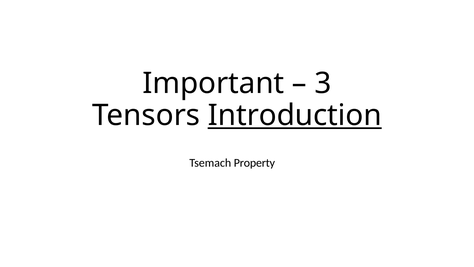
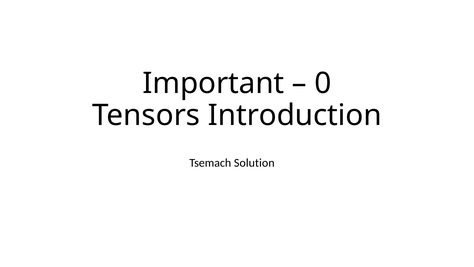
3: 3 -> 0
Introduction underline: present -> none
Property: Property -> Solution
